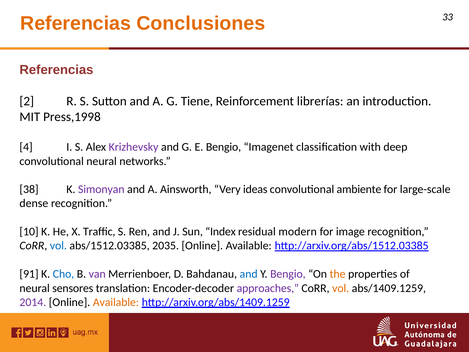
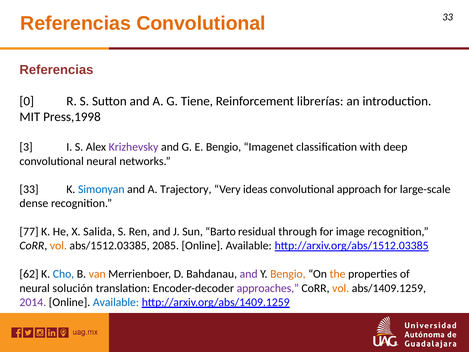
Referencias Conclusiones: Conclusiones -> Convolutional
2: 2 -> 0
4: 4 -> 3
38 at (29, 189): 38 -> 33
Simonyan colour: purple -> blue
Ainsworth: Ainsworth -> Trajectory
ambiente: ambiente -> approach
10: 10 -> 77
Trafﬁc: Trafﬁc -> Salida
Index: Index -> Barto
modern: modern -> through
vol at (58, 246) colour: blue -> orange
2035: 2035 -> 2085
91: 91 -> 62
van colour: purple -> orange
and at (249, 274) colour: blue -> purple
Bengio at (288, 274) colour: purple -> orange
sensores: sensores -> solución
Available at (116, 302) colour: orange -> blue
